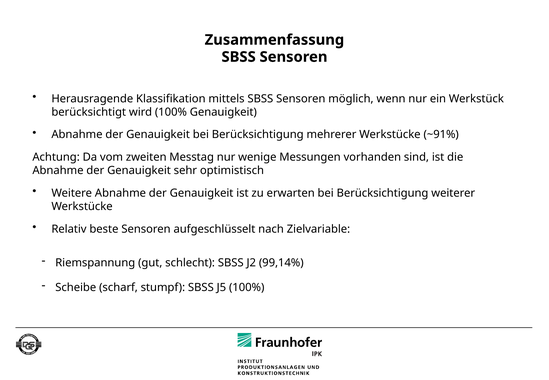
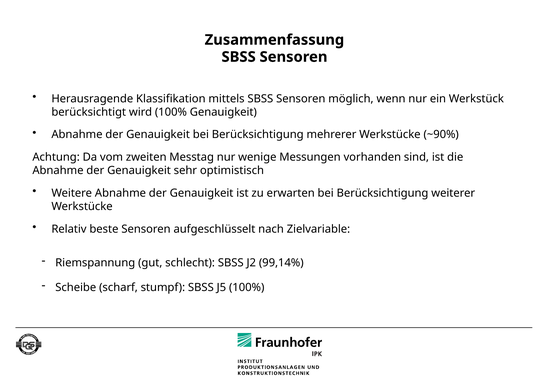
~91%: ~91% -> ~90%
